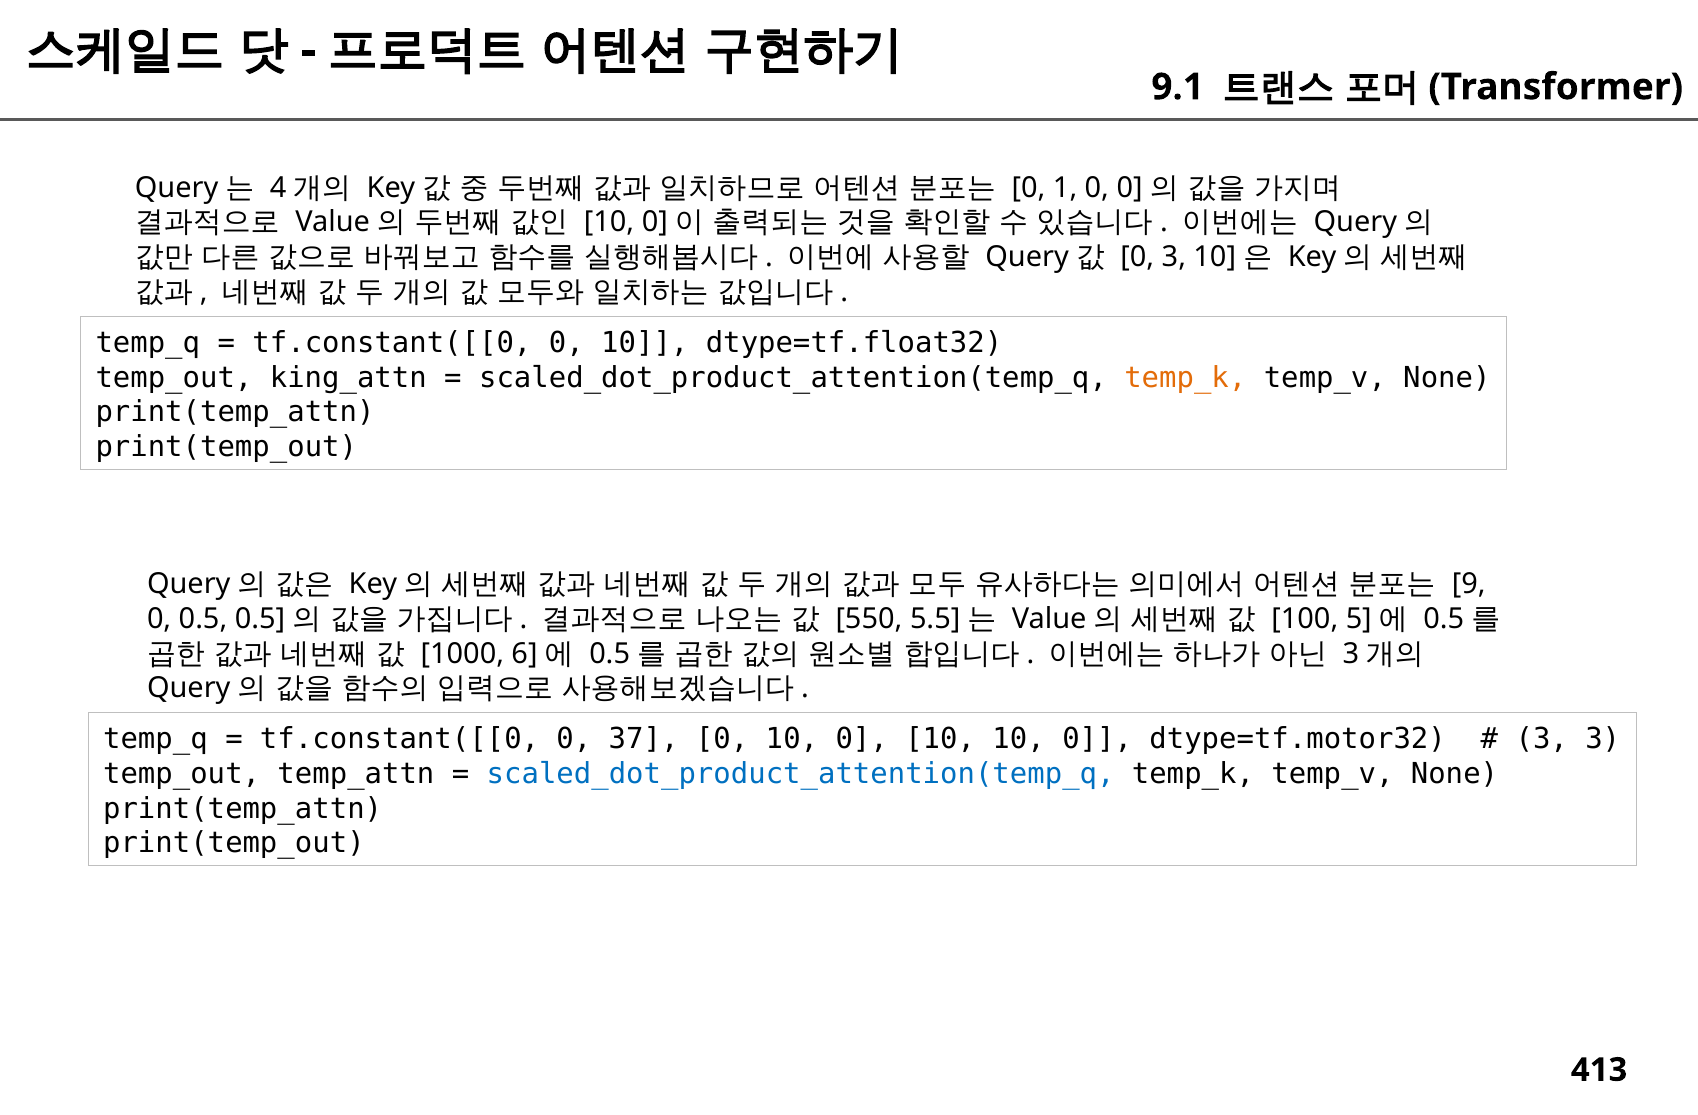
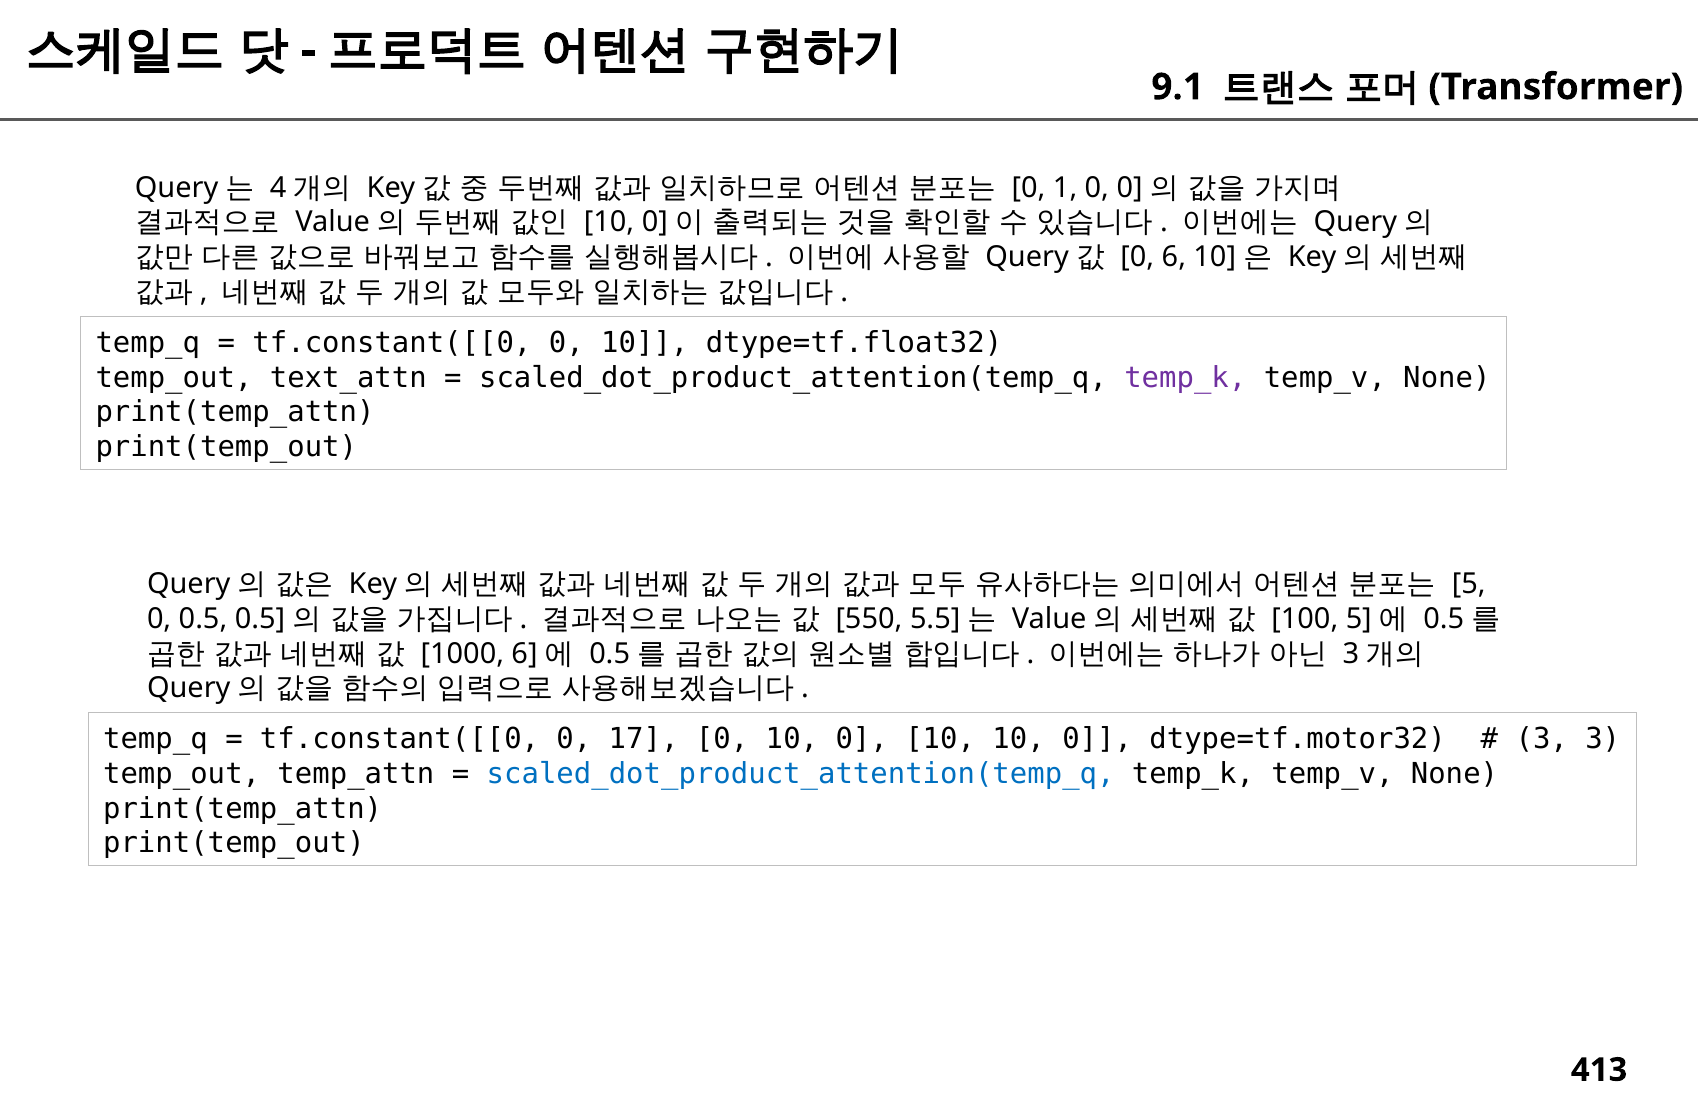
0 3: 3 -> 6
king_attn: king_attn -> text_attn
temp_k at (1185, 378) colour: orange -> purple
9: 9 -> 5
37: 37 -> 17
